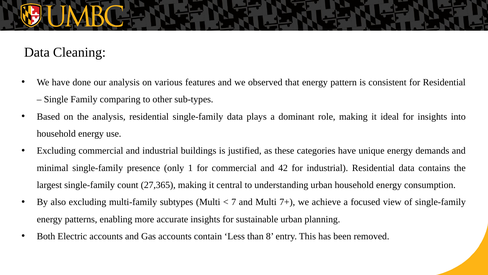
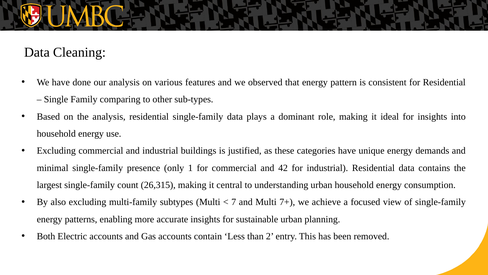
27,365: 27,365 -> 26,315
8: 8 -> 2
